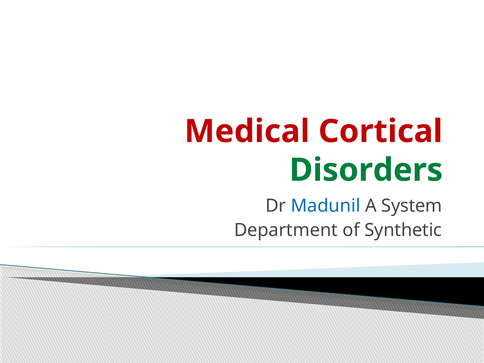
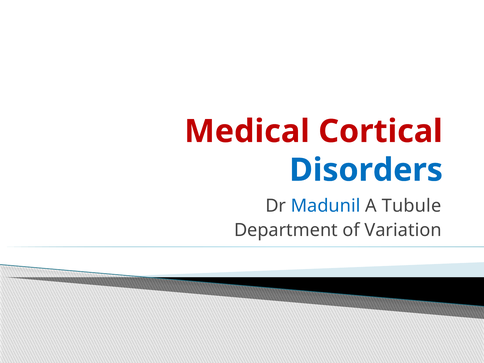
Disorders colour: green -> blue
System: System -> Tubule
Synthetic: Synthetic -> Variation
